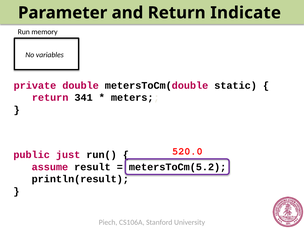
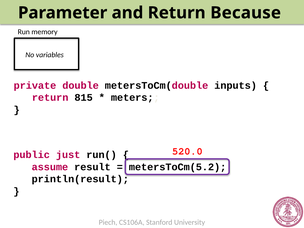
Indicate: Indicate -> Because
static: static -> inputs
341: 341 -> 815
